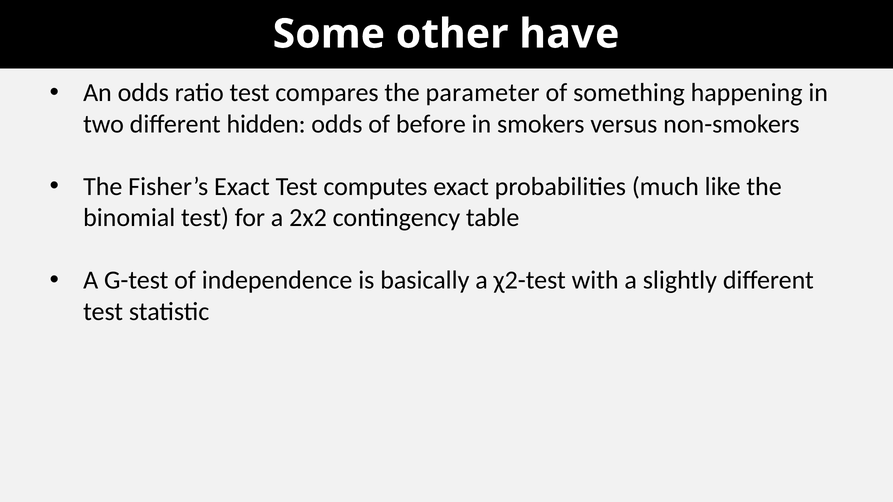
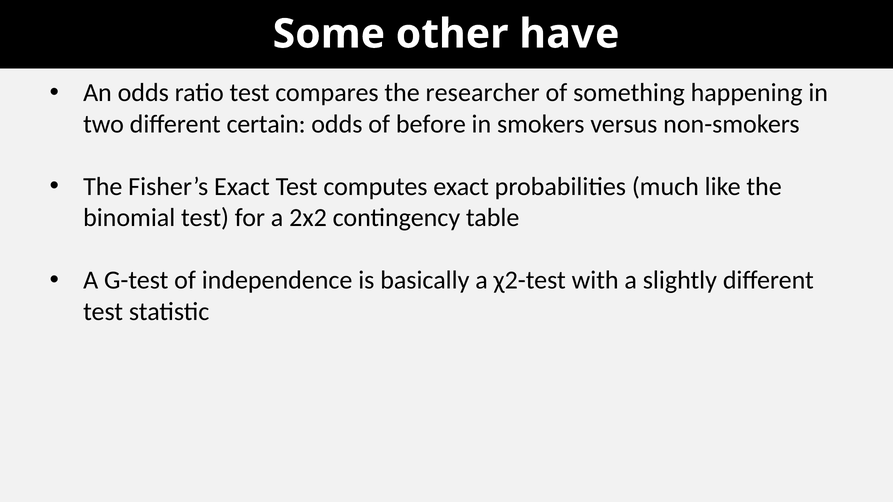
parameter: parameter -> researcher
hidden: hidden -> certain
